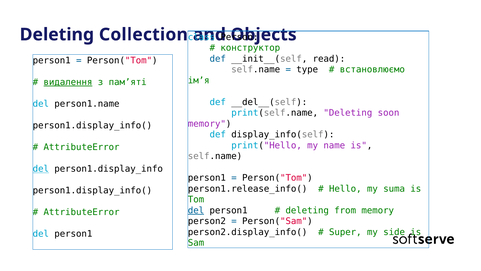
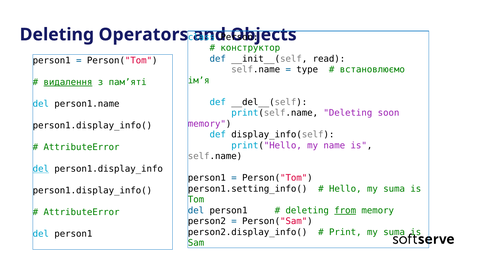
Collection: Collection -> Operators
person1.release_info(: person1.release_info( -> person1.setting_info(
del at (196, 210) underline: present -> none
from underline: none -> present
Super: Super -> Print
side at (394, 232): side -> suma
